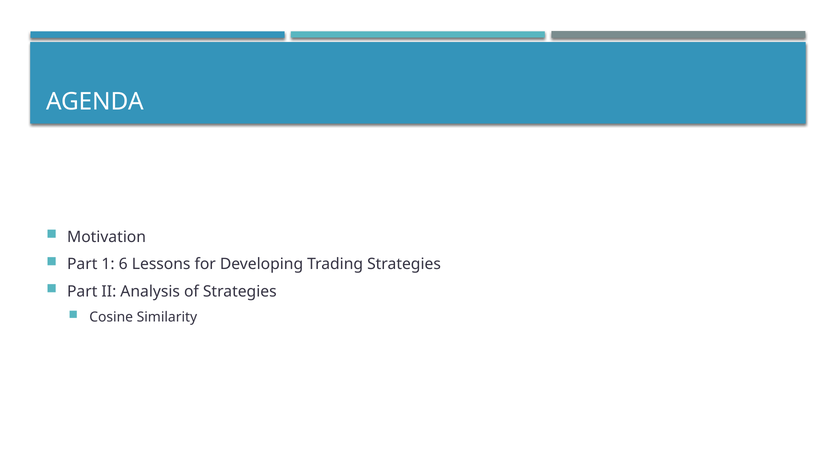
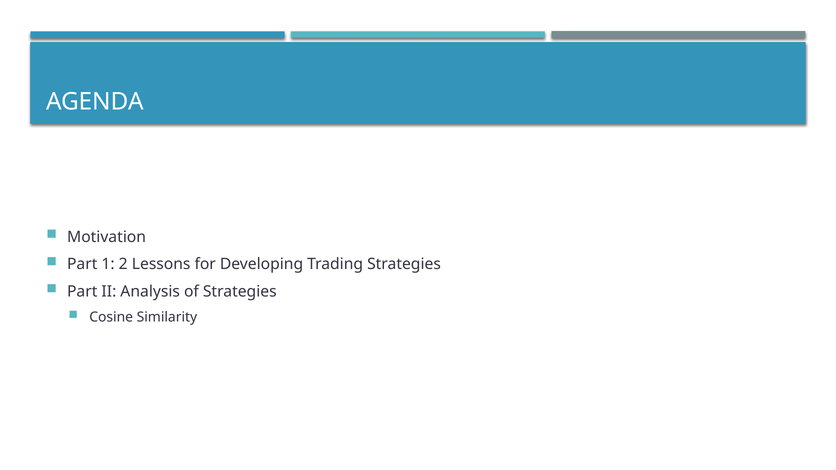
6: 6 -> 2
